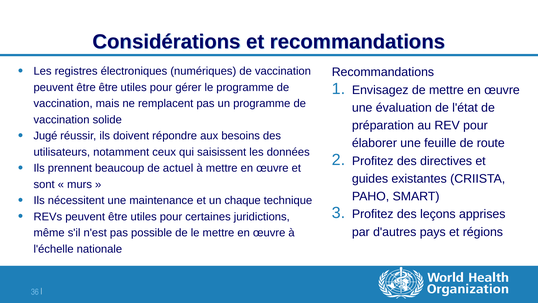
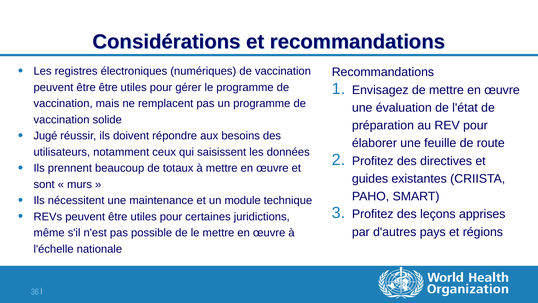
actuel: actuel -> totaux
chaque: chaque -> module
